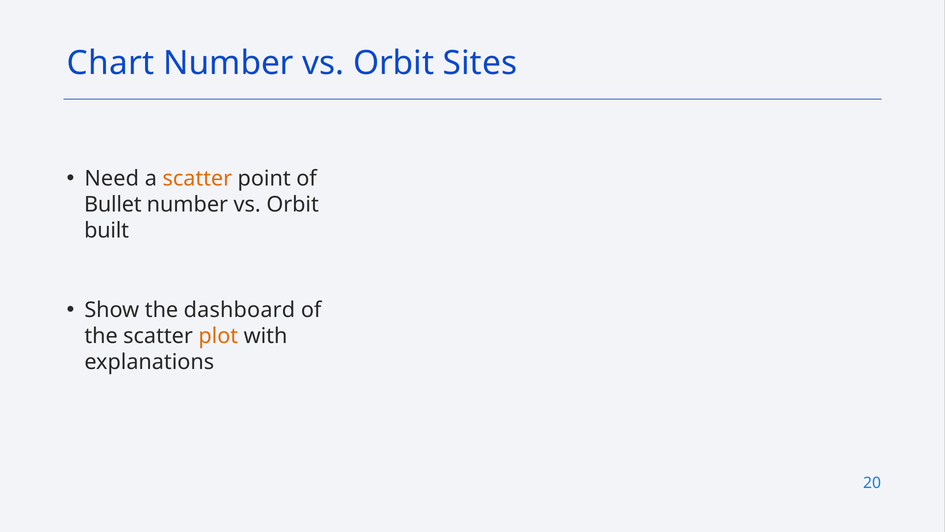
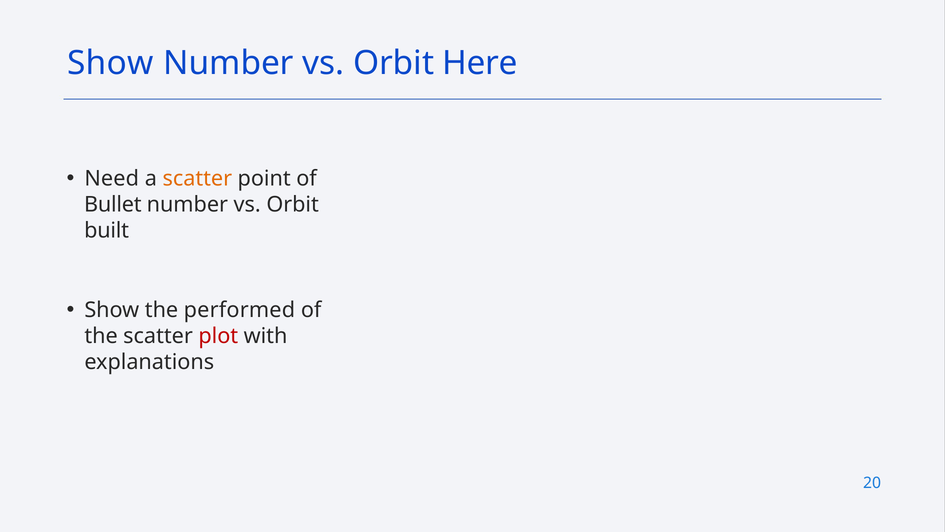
Chart at (111, 63): Chart -> Show
Sites: Sites -> Here
dashboard: dashboard -> performed
plot colour: orange -> red
